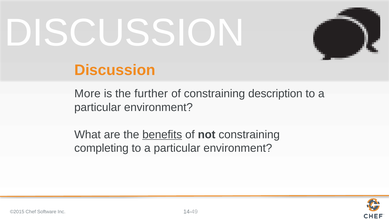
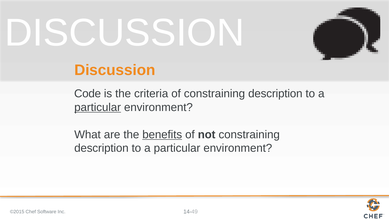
More: More -> Code
further: further -> criteria
particular at (98, 107) underline: none -> present
completing at (101, 148): completing -> description
